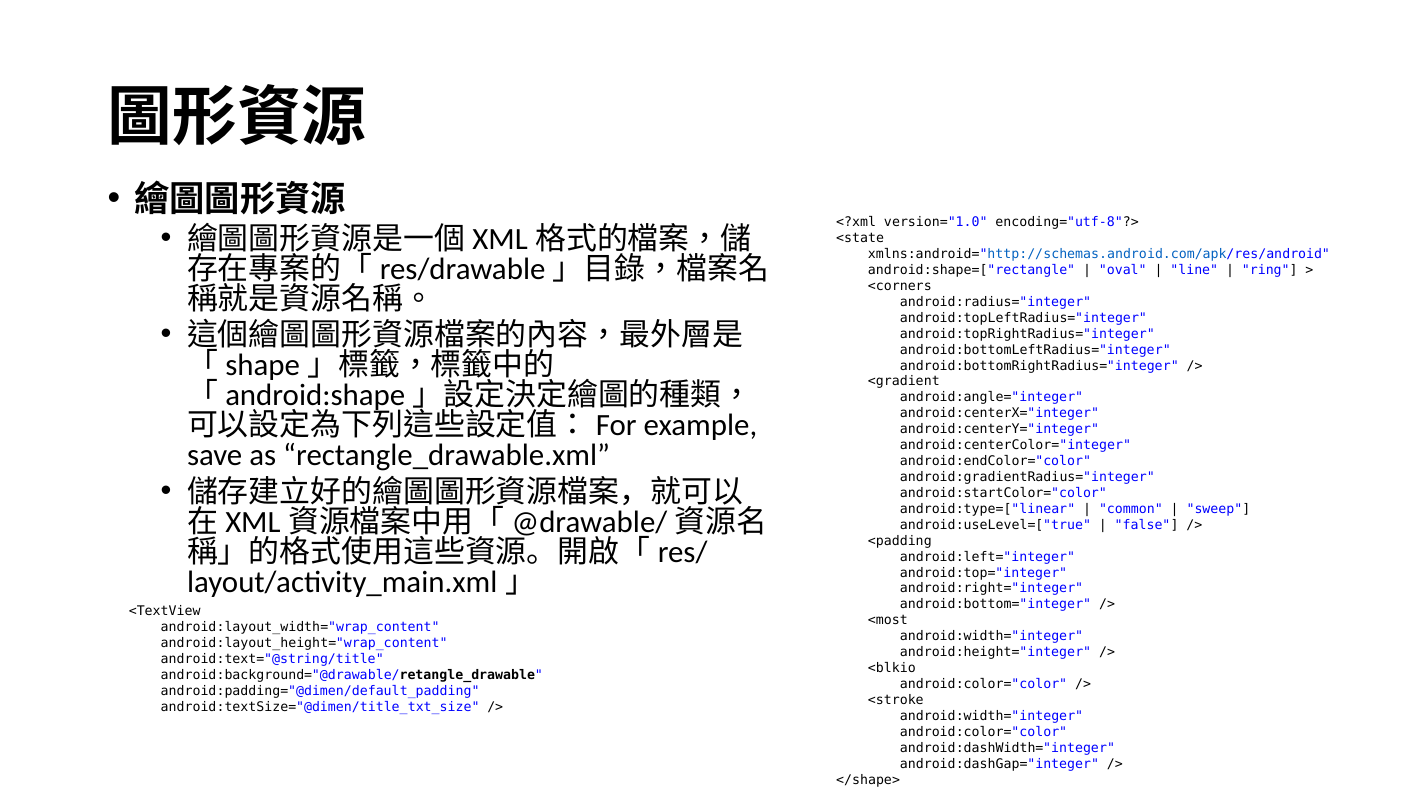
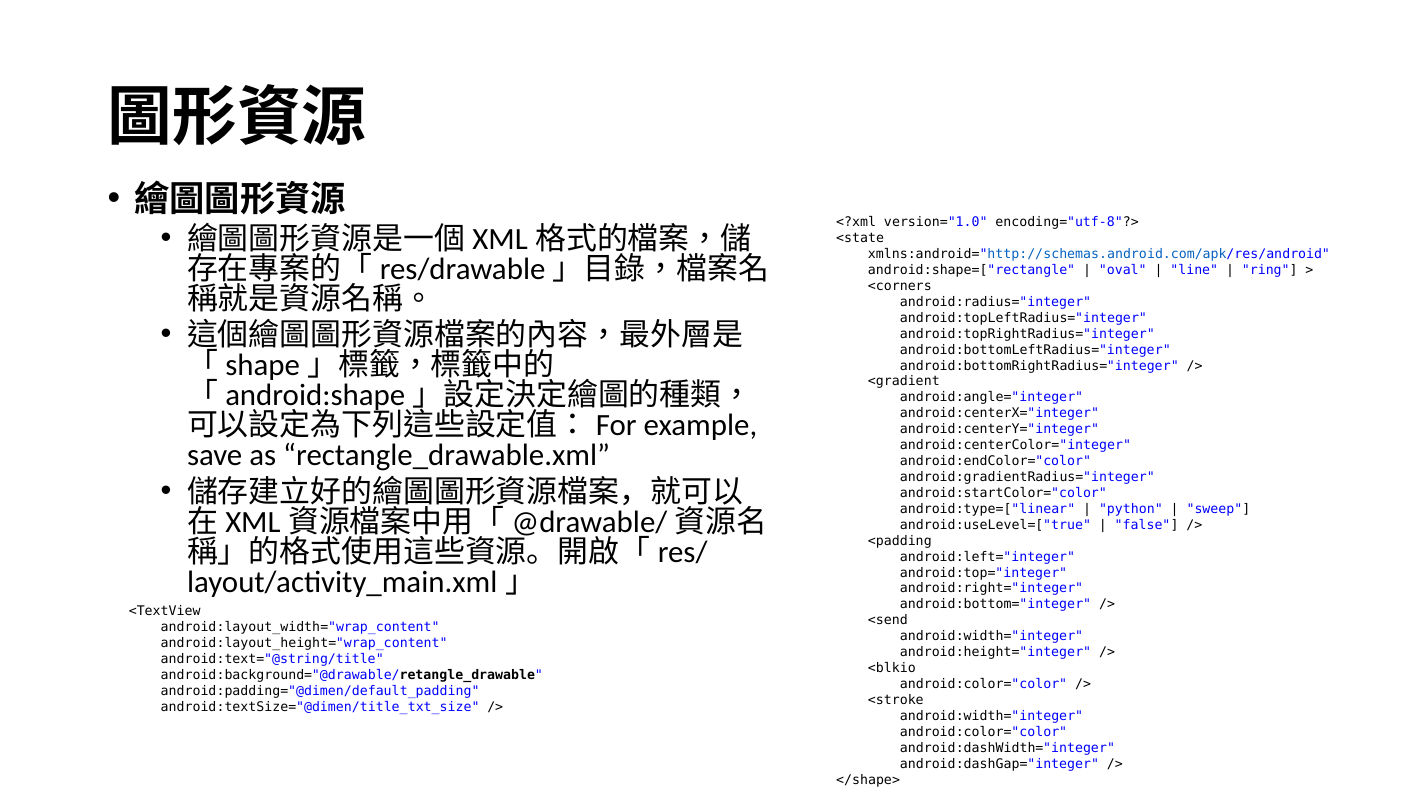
common: common -> python
<most: <most -> <send
